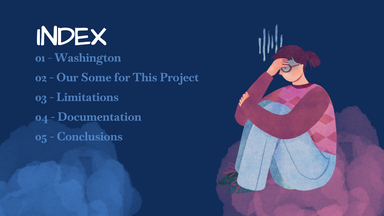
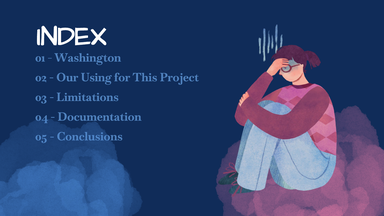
Some: Some -> Using
